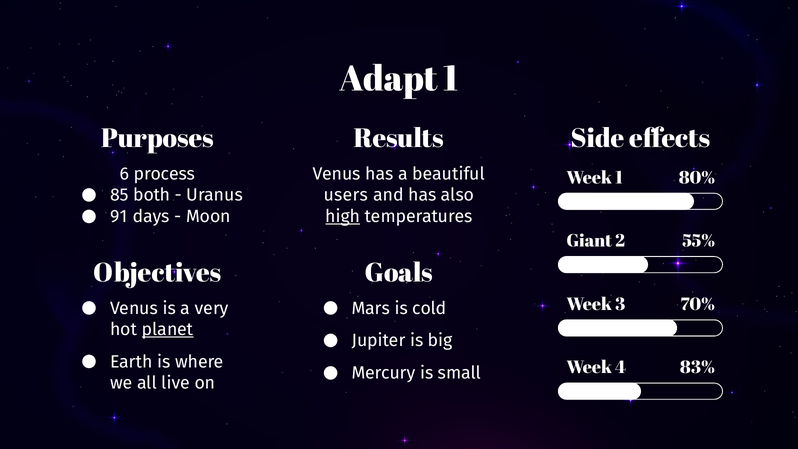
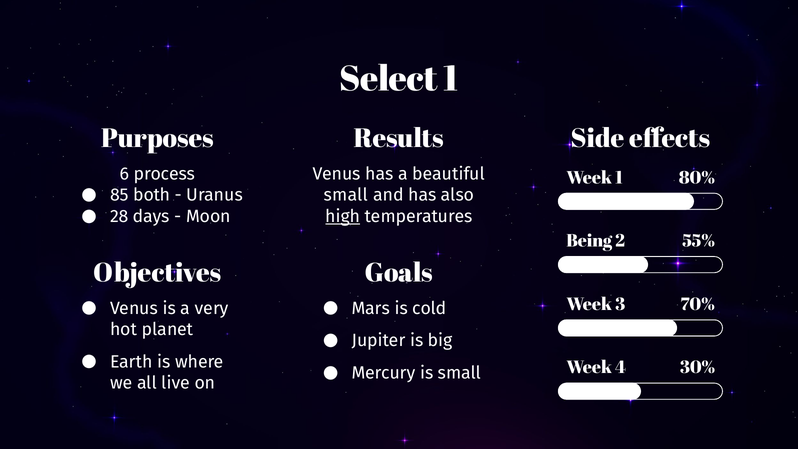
Adapt: Adapt -> Select
users at (346, 195): users -> small
91: 91 -> 28
Giant: Giant -> Being
planet underline: present -> none
83%: 83% -> 30%
